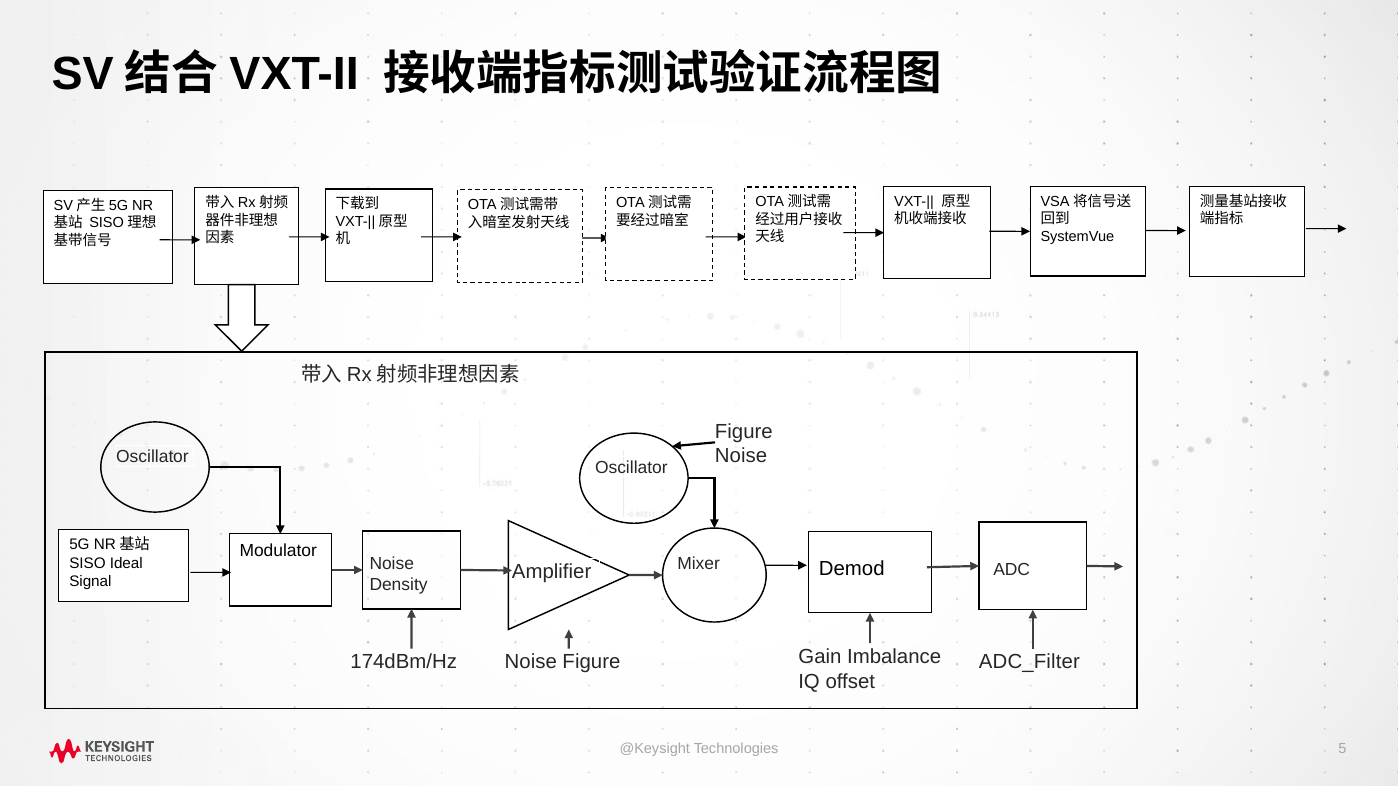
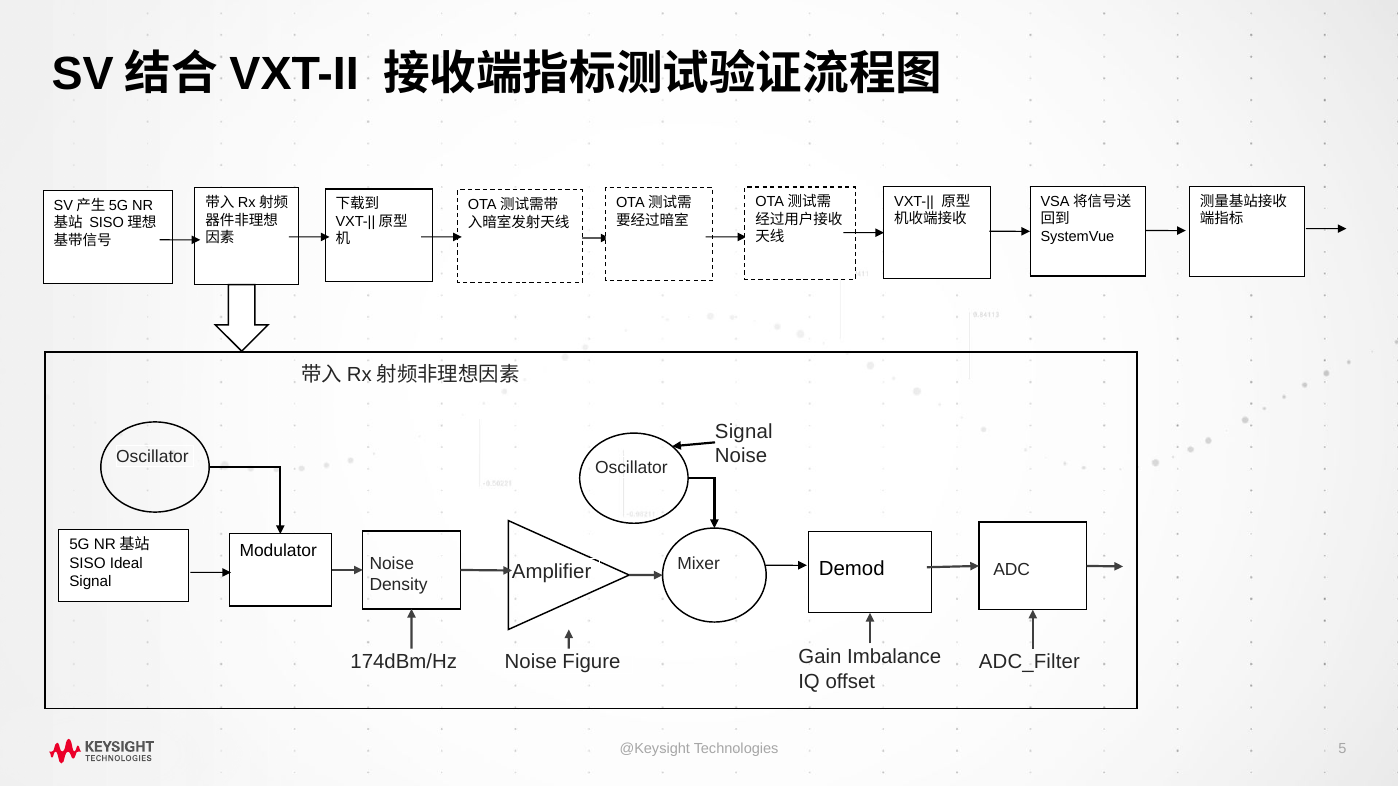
Figure at (744, 432): Figure -> Signal
